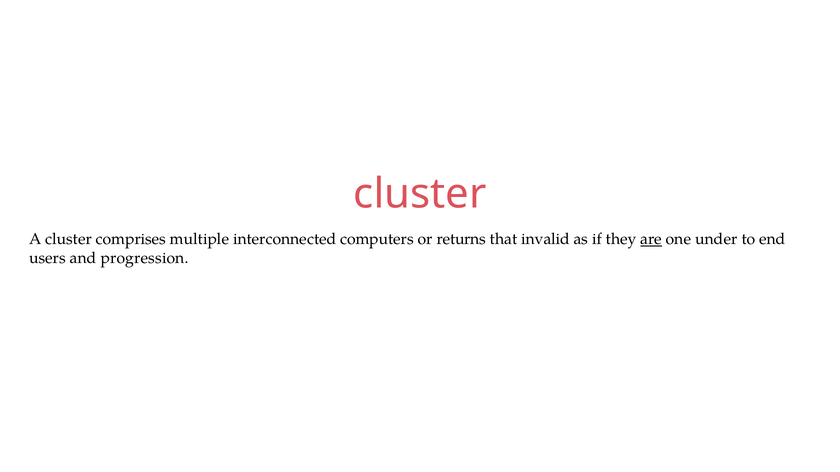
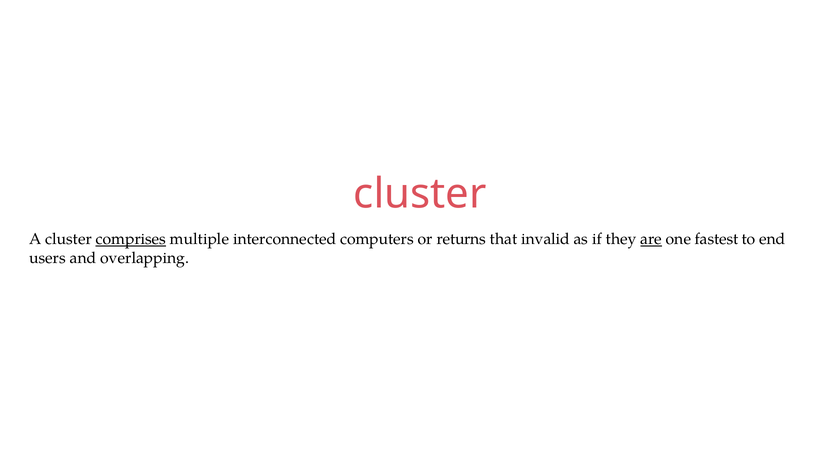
comprises underline: none -> present
under: under -> fastest
progression: progression -> overlapping
